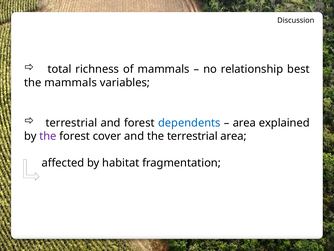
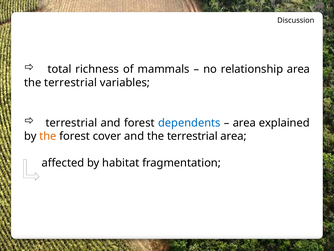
relationship best: best -> area
mammals at (71, 82): mammals -> terrestrial
the at (48, 136) colour: purple -> orange
